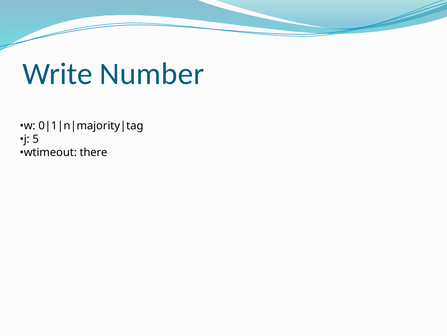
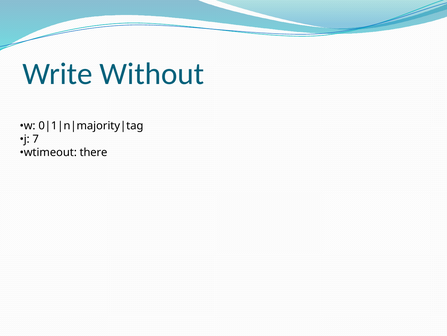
Number: Number -> Without
5: 5 -> 7
